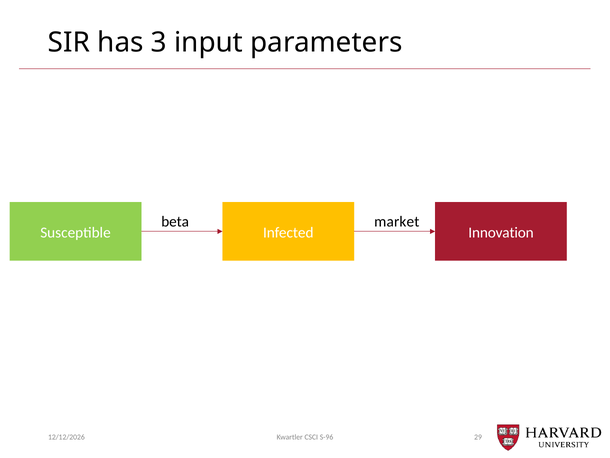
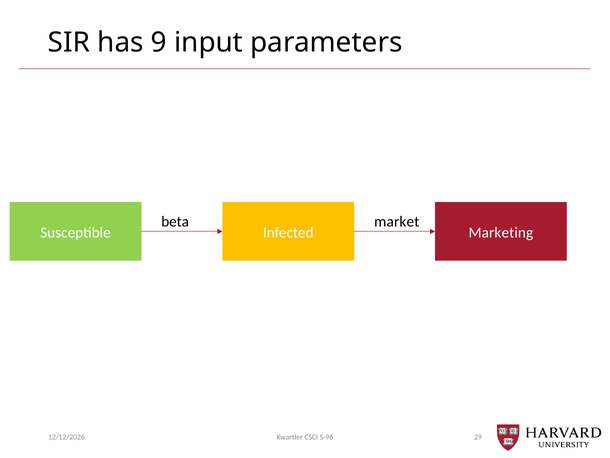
3: 3 -> 9
Innovation: Innovation -> Marketing
